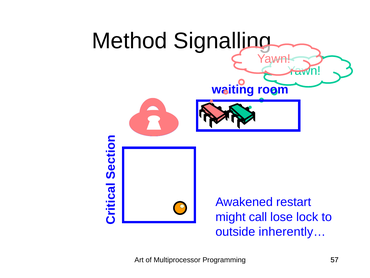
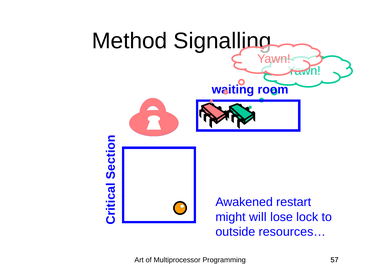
call: call -> will
inherently…: inherently… -> resources…
